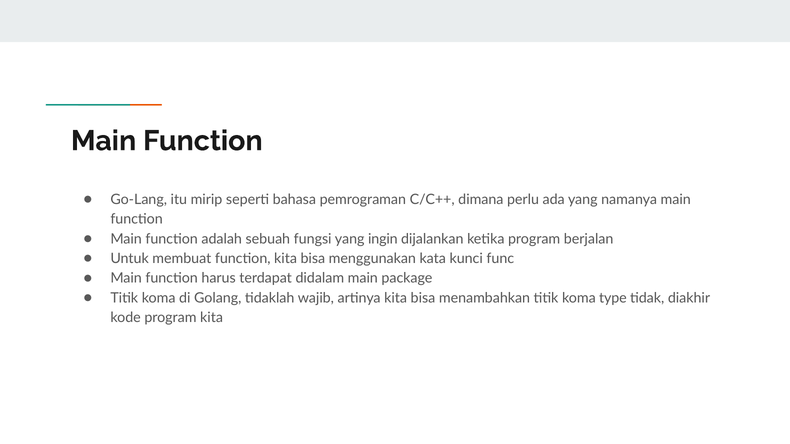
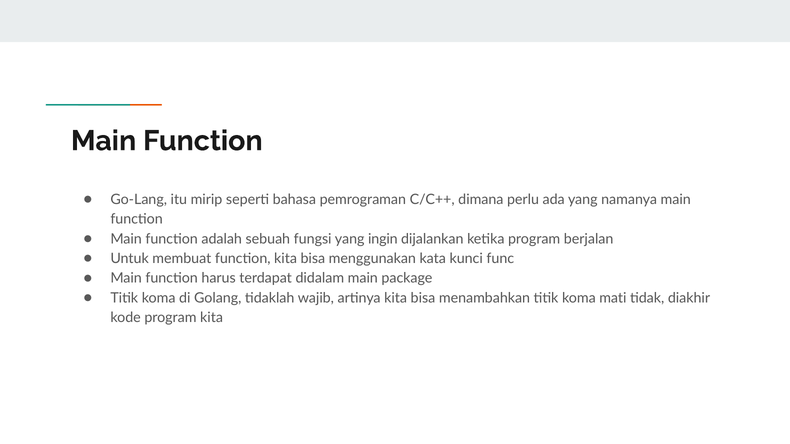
type: type -> mati
